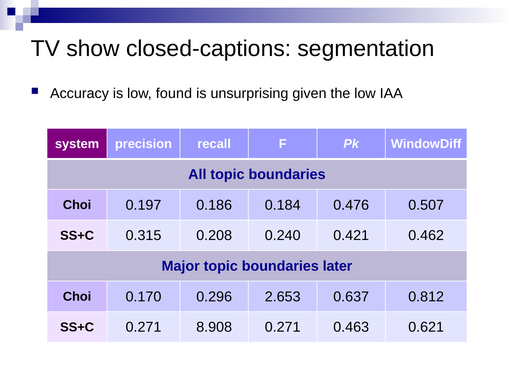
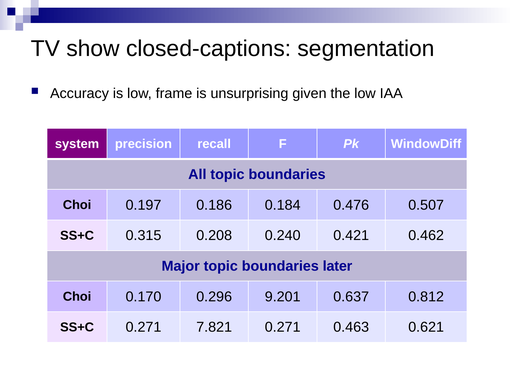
found: found -> frame
2.653: 2.653 -> 9.201
8.908: 8.908 -> 7.821
